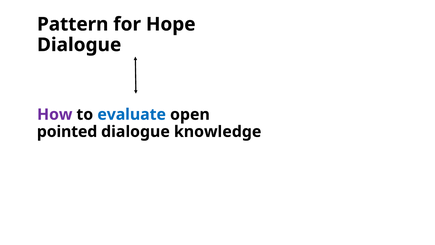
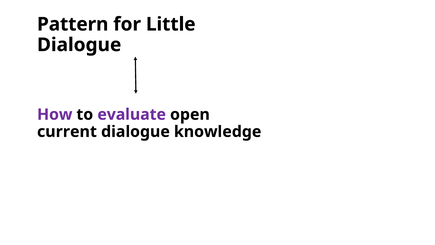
Hope: Hope -> Little
evaluate colour: blue -> purple
pointed: pointed -> current
